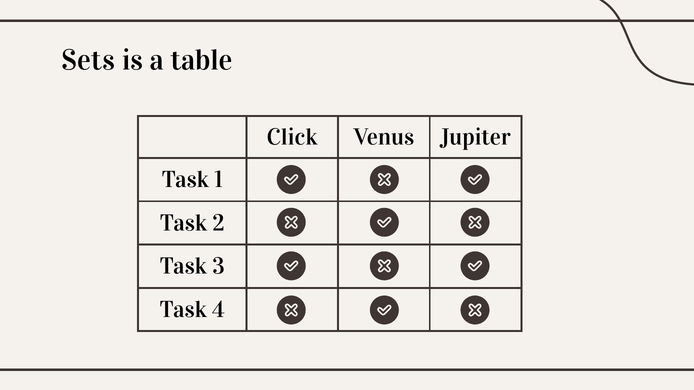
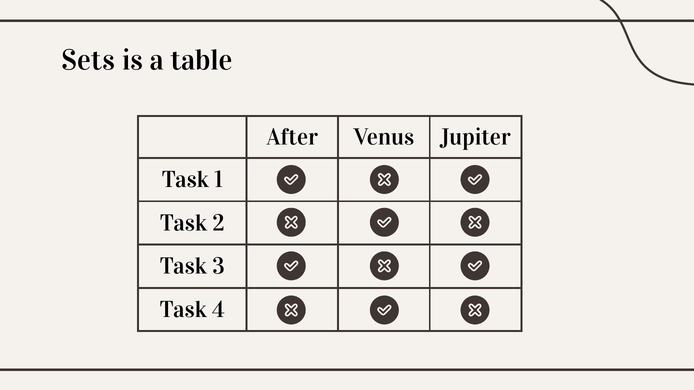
Click: Click -> After
